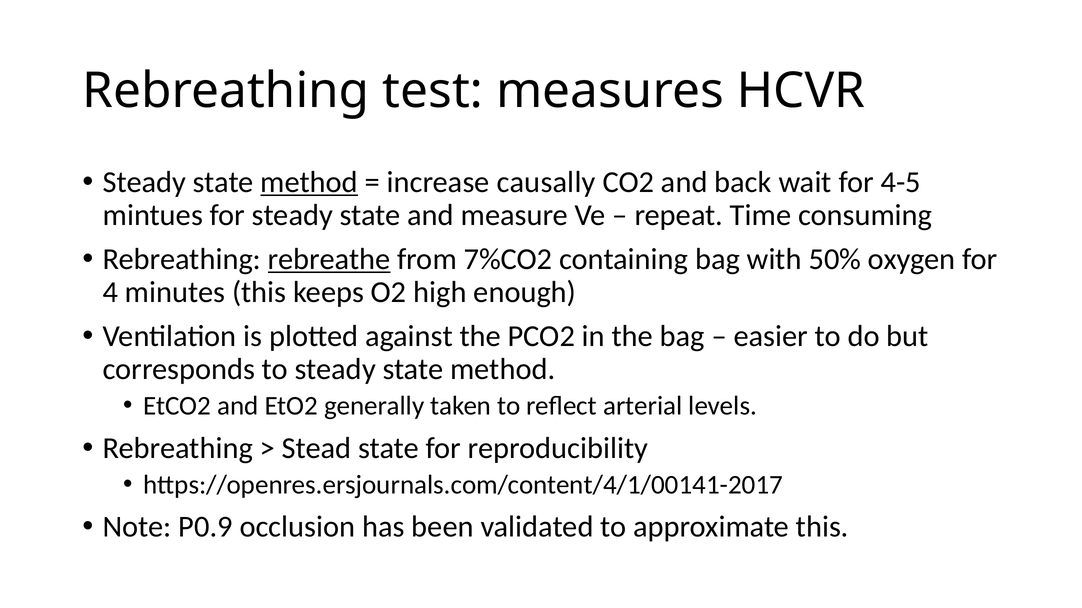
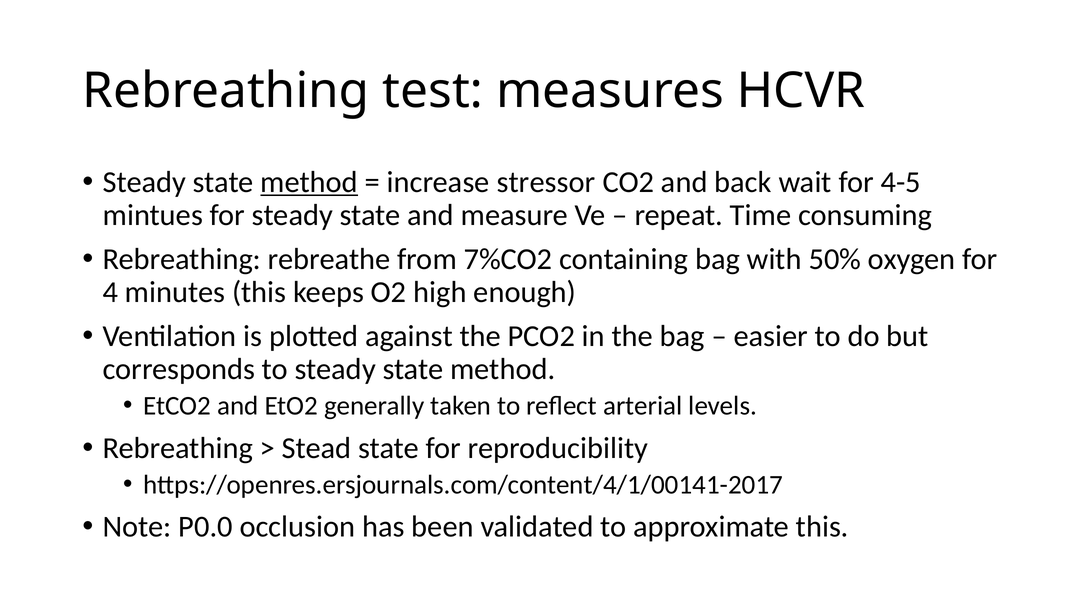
causally: causally -> stressor
rebreathe underline: present -> none
P0.9: P0.9 -> P0.0
